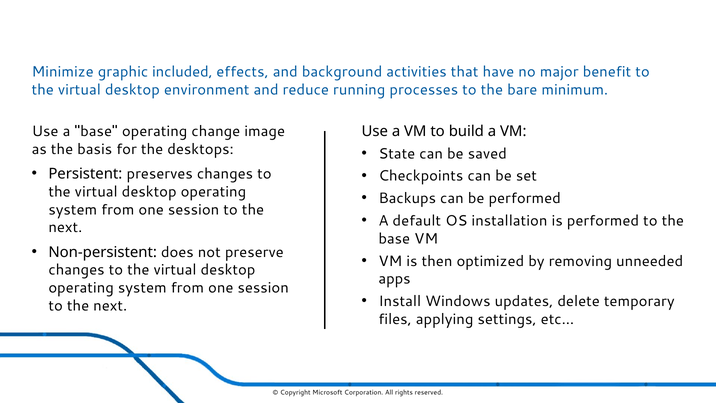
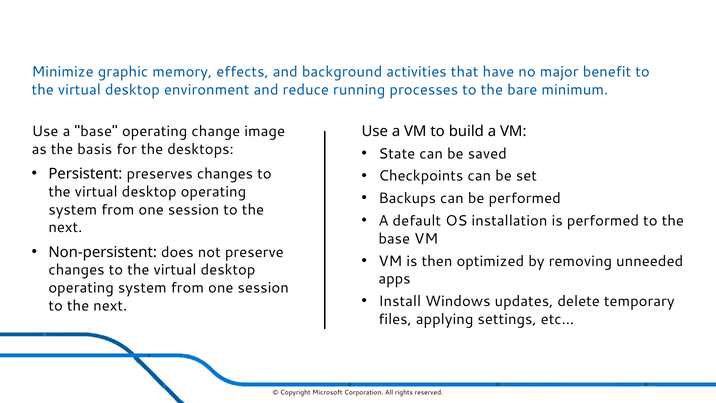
included: included -> memory
